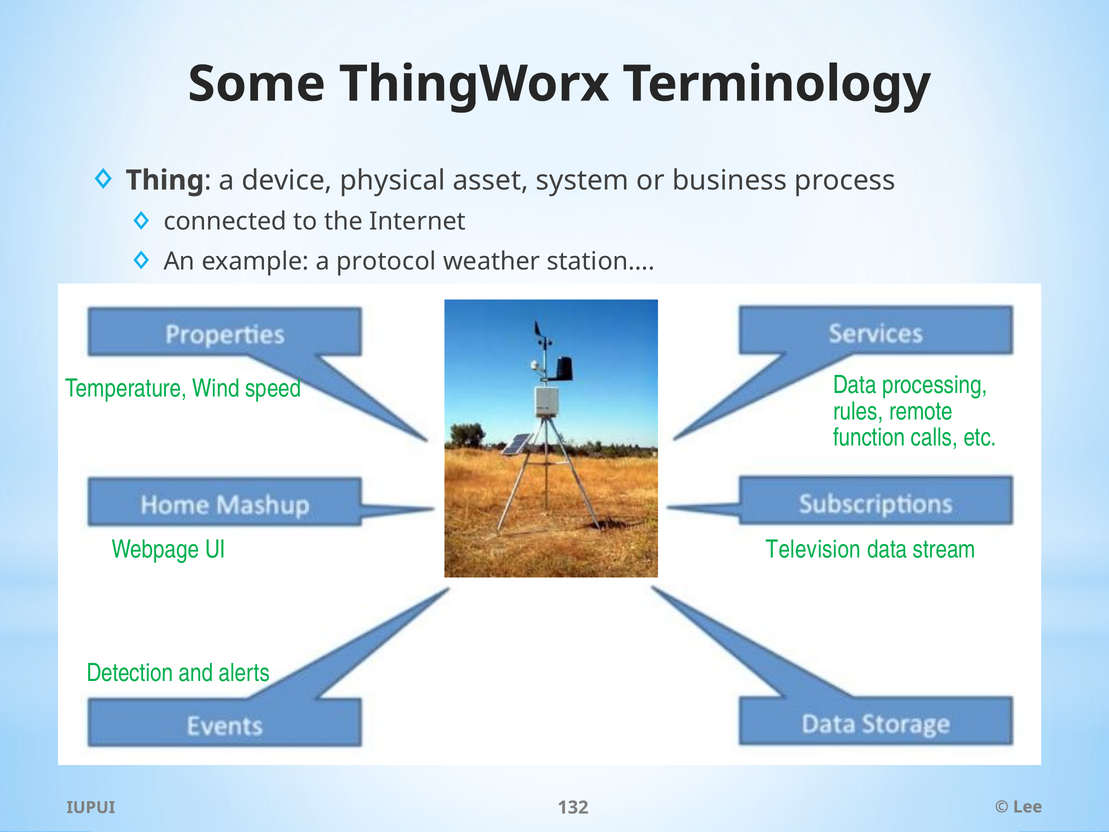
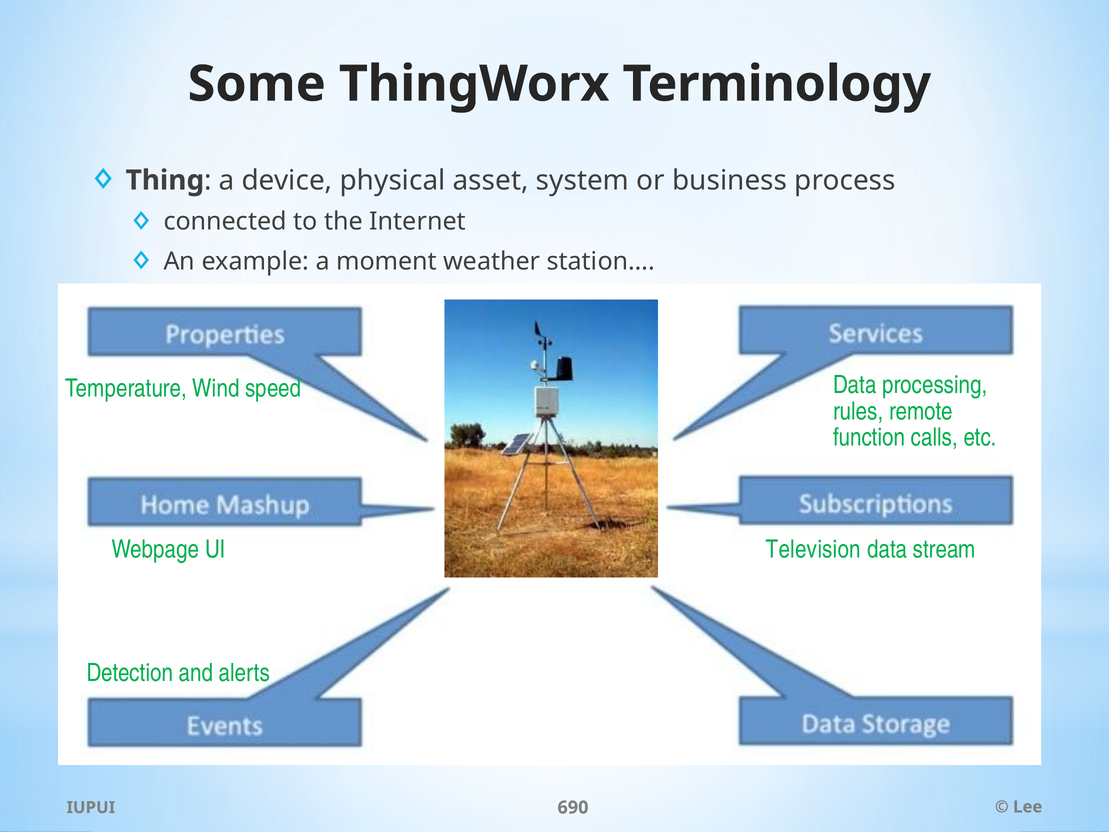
protocol: protocol -> moment
132: 132 -> 690
